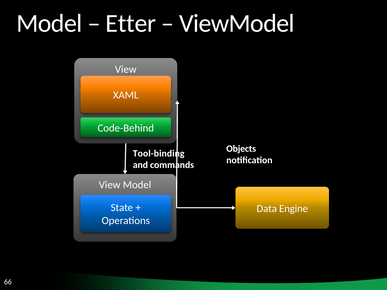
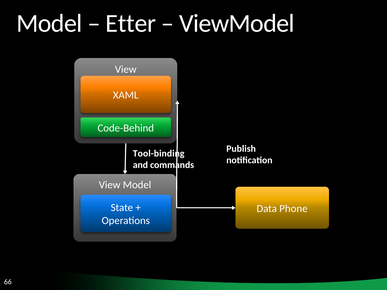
Objects: Objects -> Publish
Engine: Engine -> Phone
